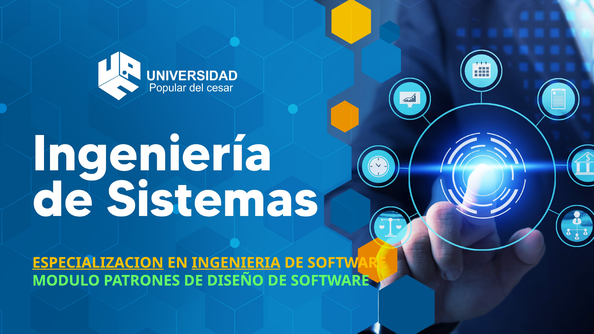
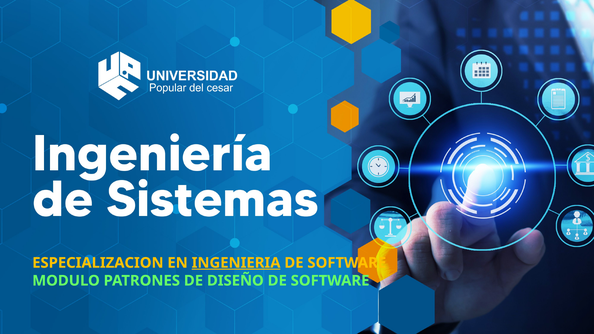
ESPECIALIZACION underline: present -> none
